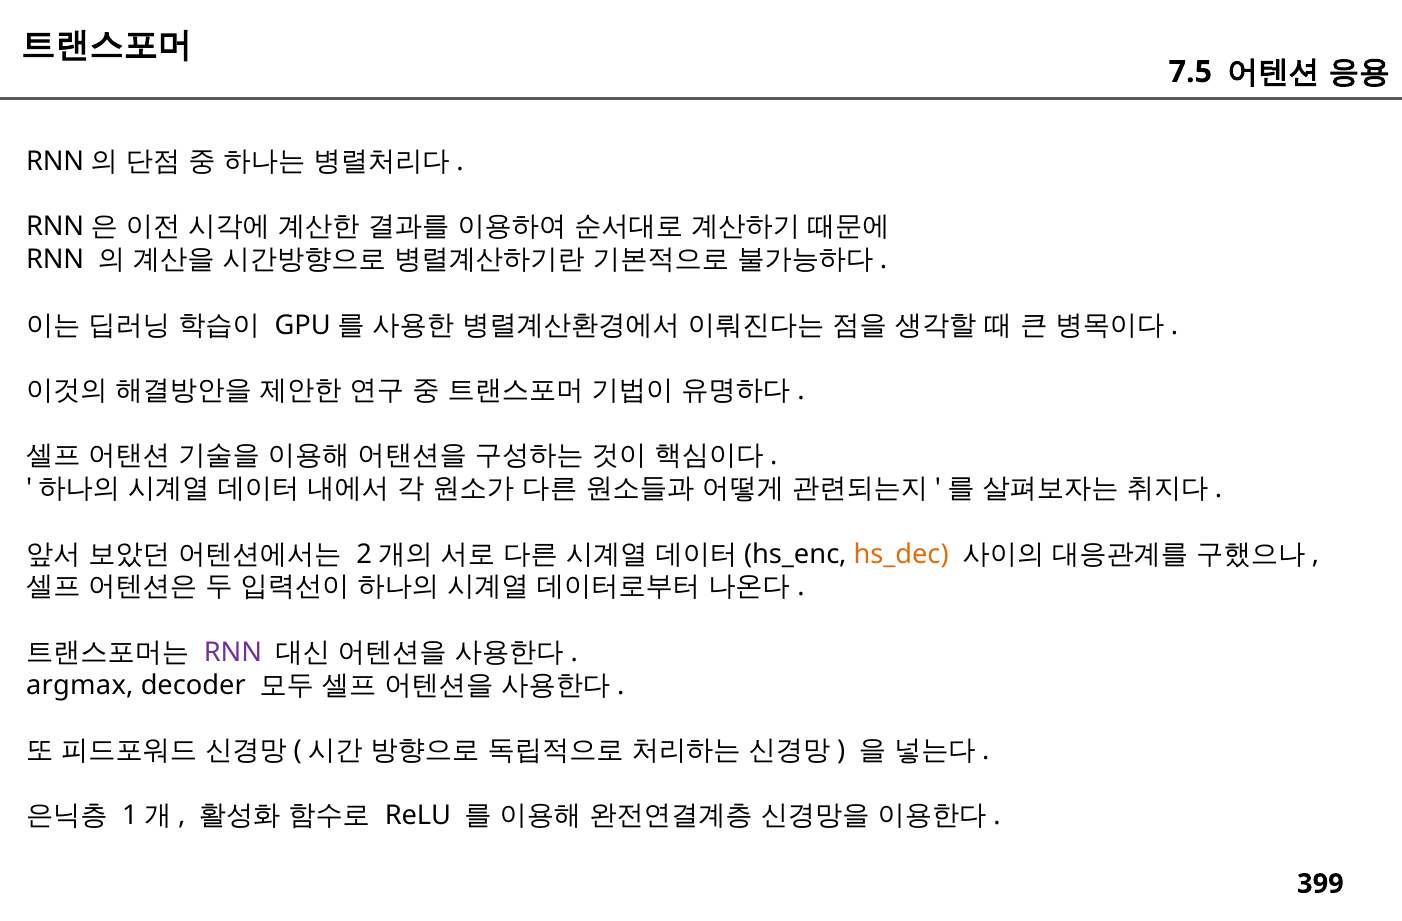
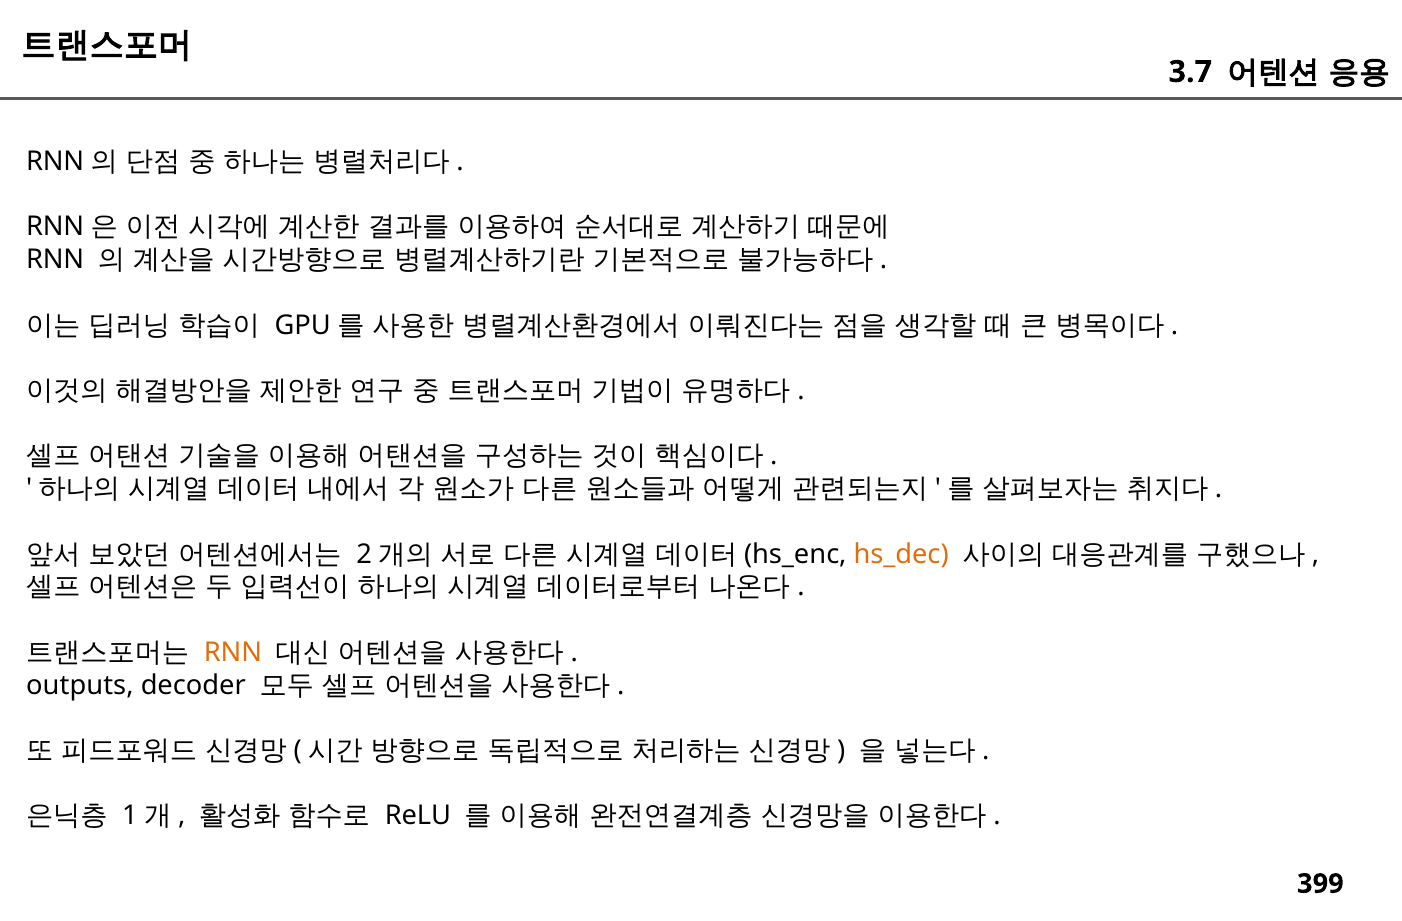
7.5: 7.5 -> 3.7
RNN at (233, 652) colour: purple -> orange
argmax: argmax -> outputs
